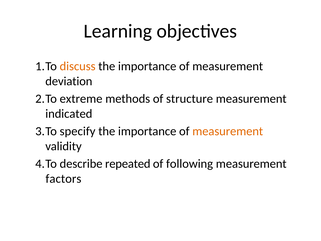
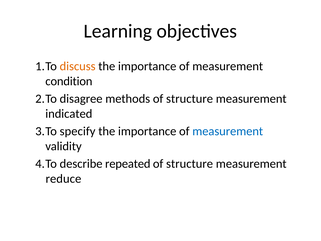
deviation: deviation -> condition
extreme: extreme -> disagree
measurement at (228, 131) colour: orange -> blue
following at (190, 164): following -> structure
factors: factors -> reduce
